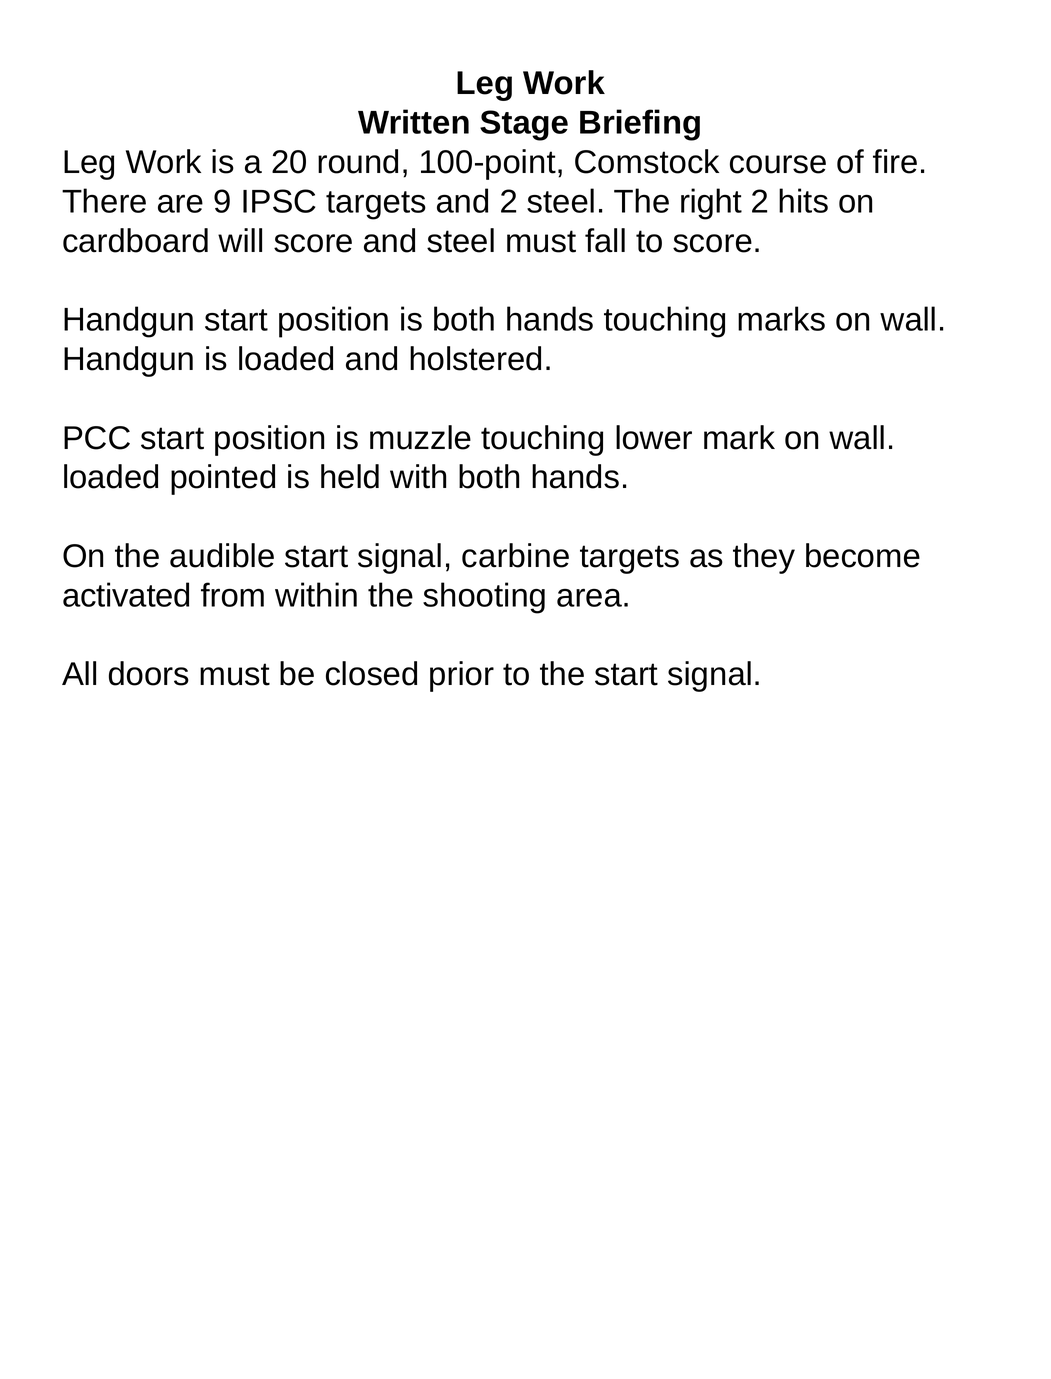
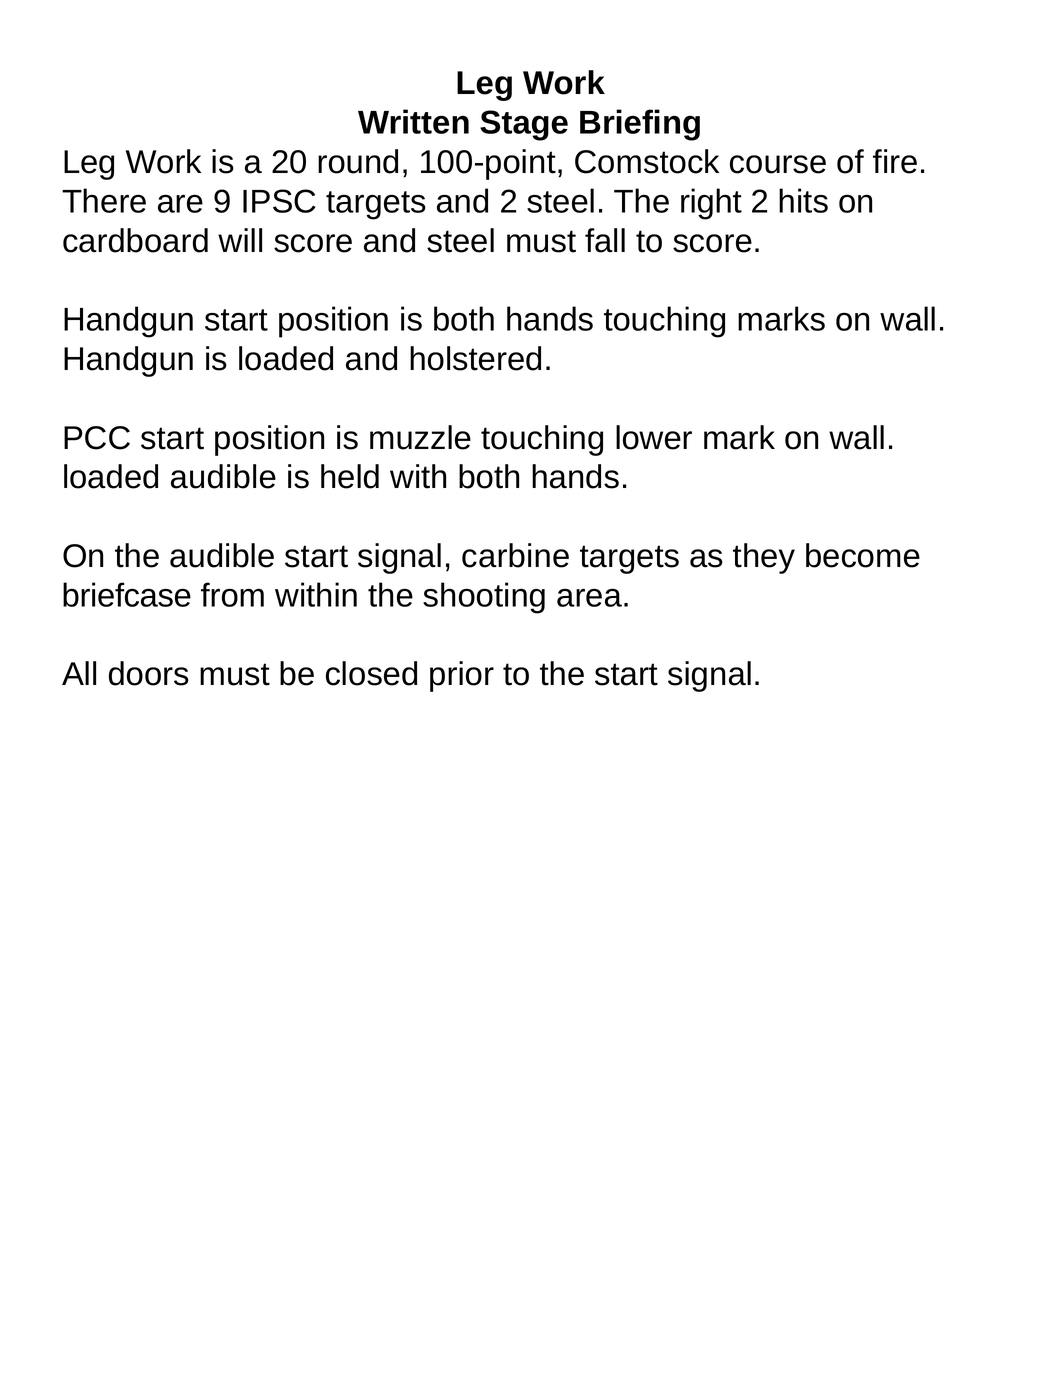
loaded pointed: pointed -> audible
activated: activated -> briefcase
